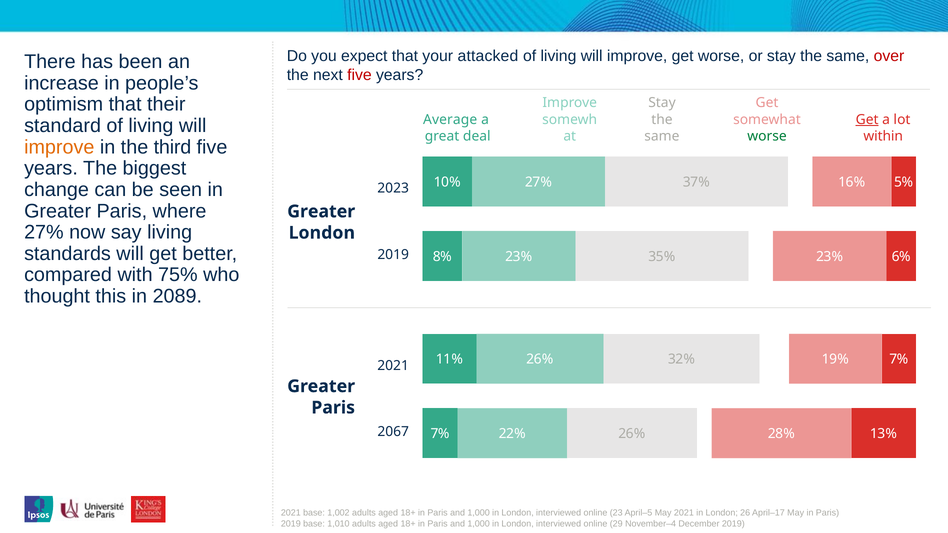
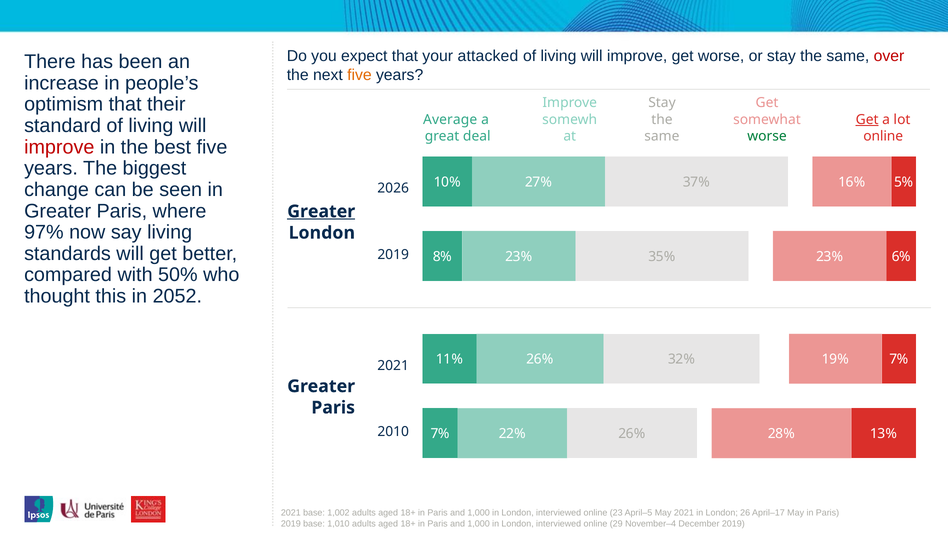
five at (359, 75) colour: red -> orange
within at (883, 136): within -> online
improve at (59, 147) colour: orange -> red
third: third -> best
2023: 2023 -> 2026
Greater at (321, 212) underline: none -> present
27% at (44, 232): 27% -> 97%
75%: 75% -> 50%
2089: 2089 -> 2052
2067: 2067 -> 2010
